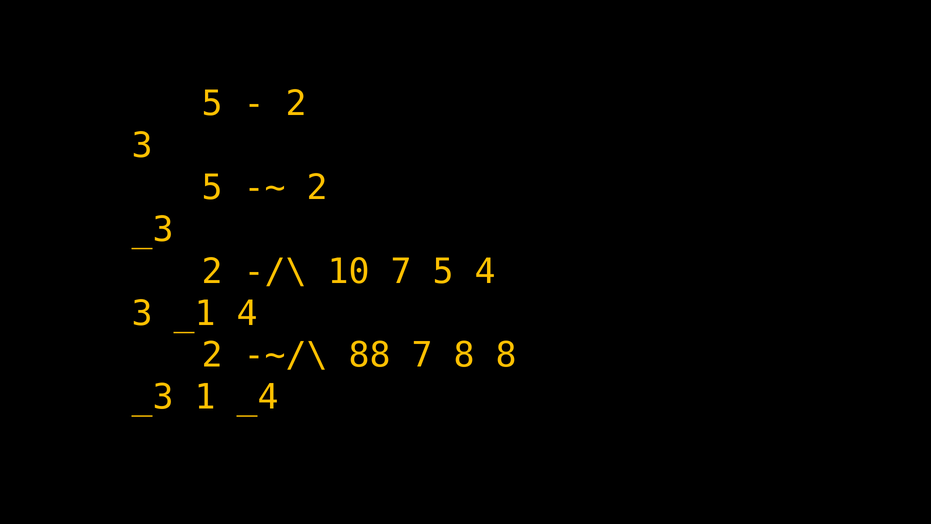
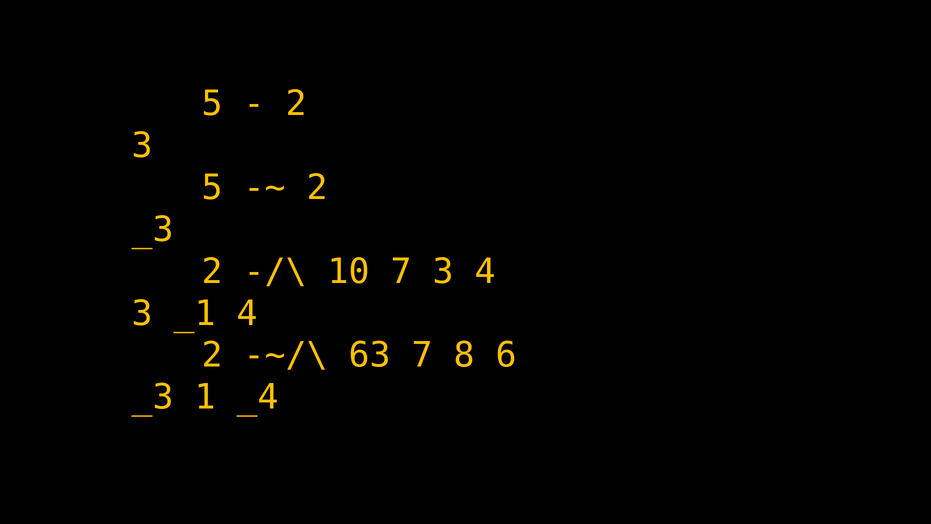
7 5: 5 -> 3
88: 88 -> 63
8 8: 8 -> 6
